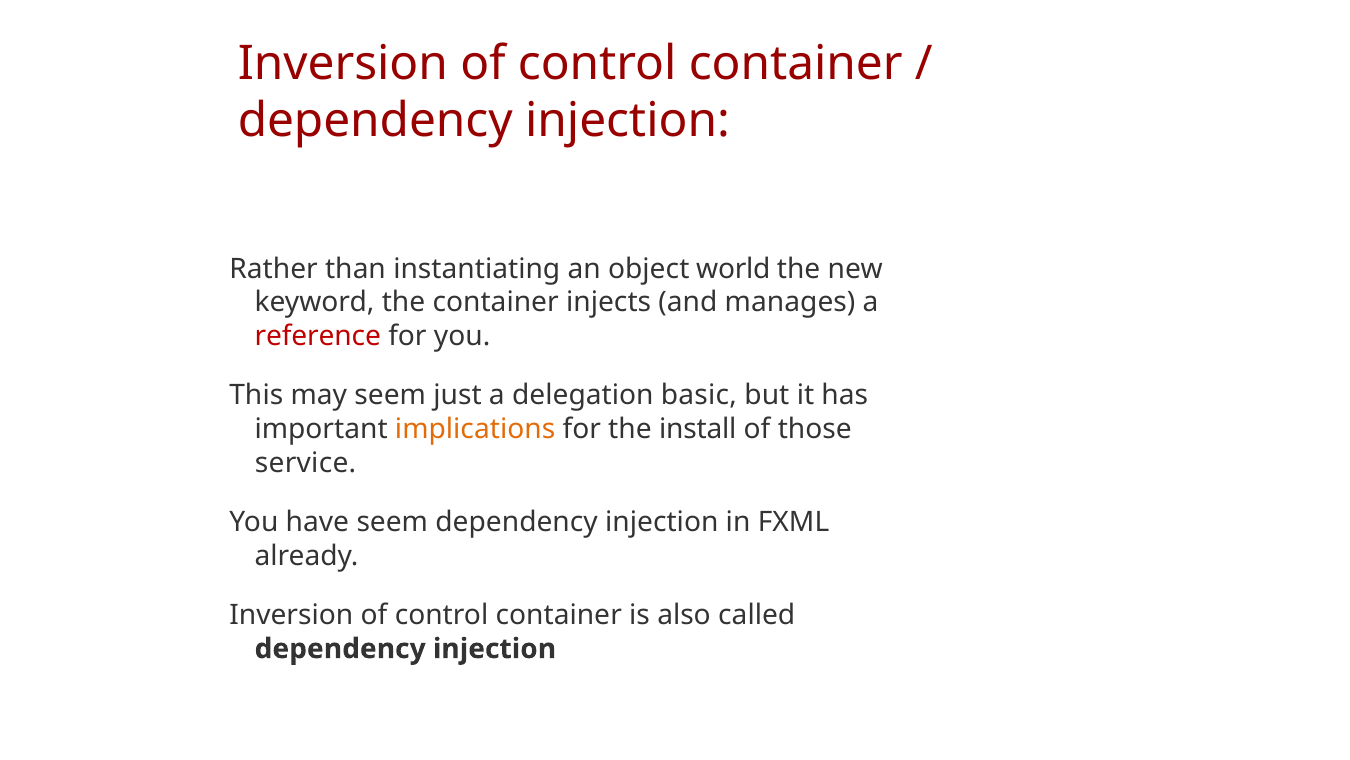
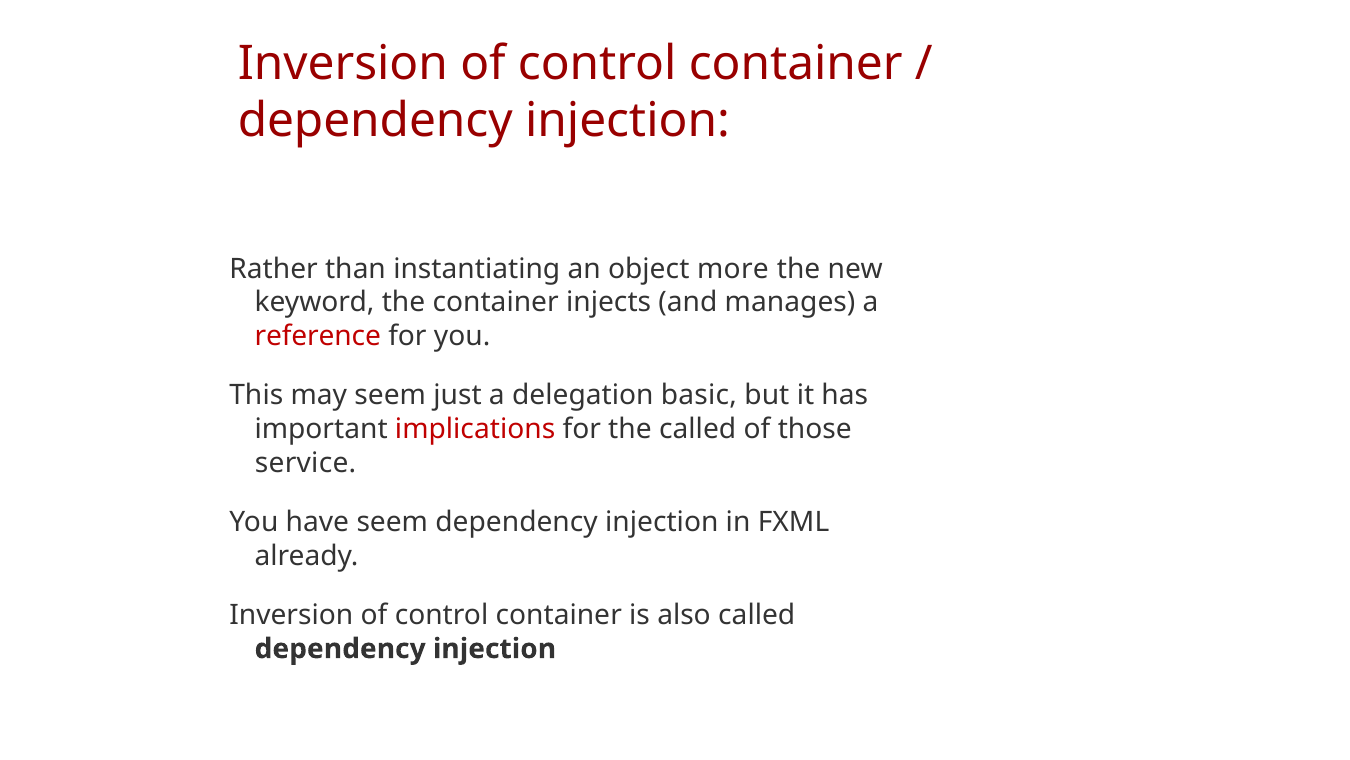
world: world -> more
implications colour: orange -> red
the install: install -> called
